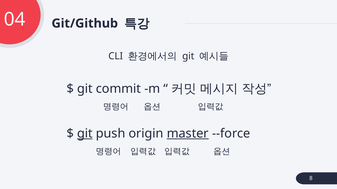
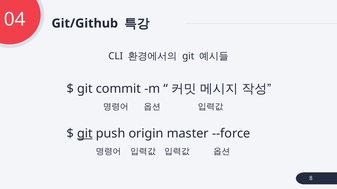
master underline: present -> none
